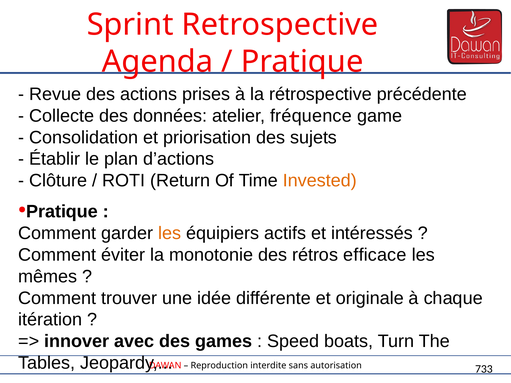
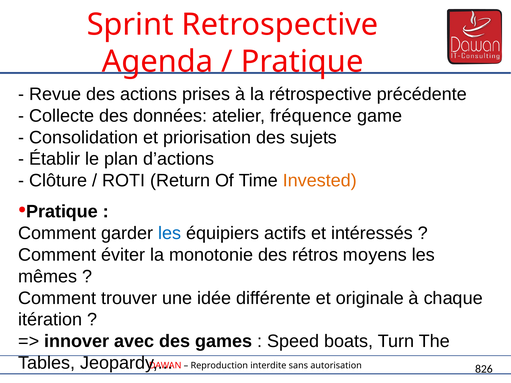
les at (170, 233) colour: orange -> blue
efﬁcace: efﬁcace -> moyens
733: 733 -> 826
